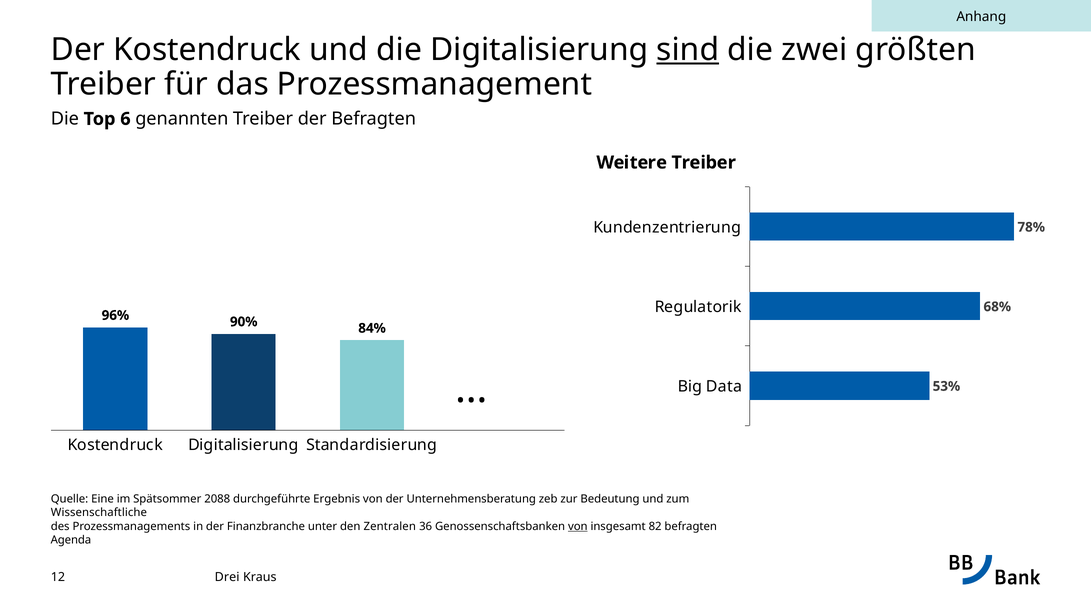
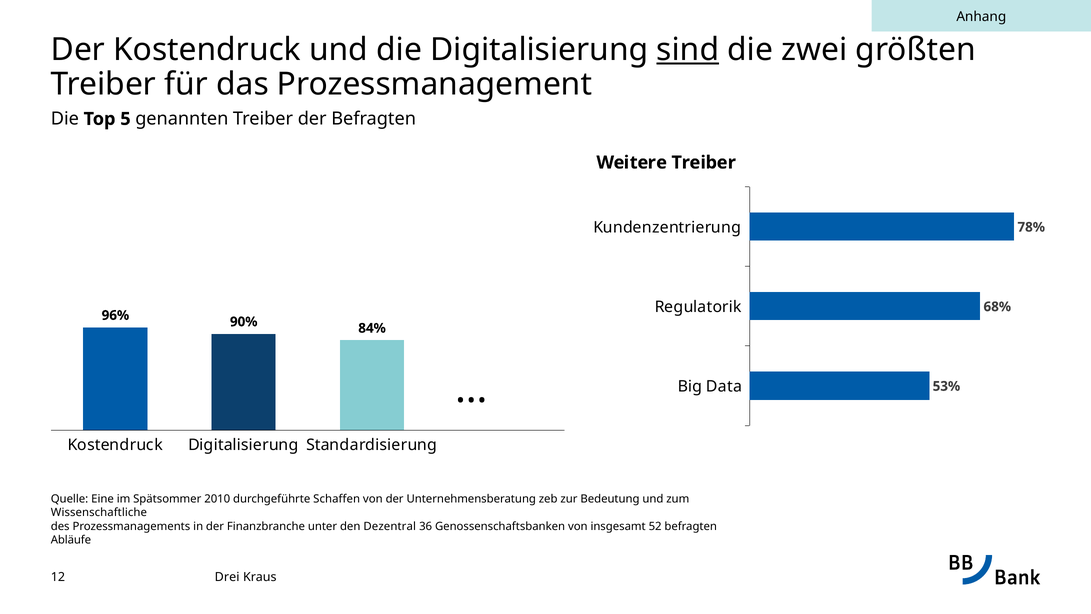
6: 6 -> 5
2088: 2088 -> 2010
Ergebnis: Ergebnis -> Schaffen
Zentralen: Zentralen -> Dezentral
von at (578, 526) underline: present -> none
82: 82 -> 52
Agenda: Agenda -> Abläufe
